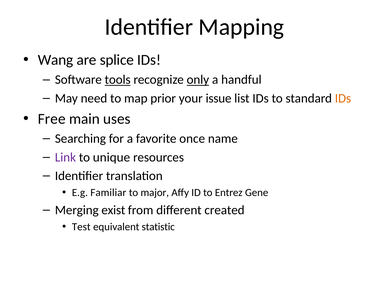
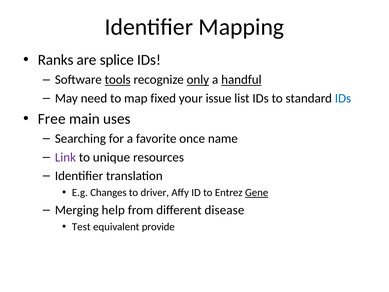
Wang: Wang -> Ranks
handful underline: none -> present
prior: prior -> fixed
IDs at (343, 98) colour: orange -> blue
Familiar: Familiar -> Changes
major: major -> driver
Gene underline: none -> present
exist: exist -> help
created: created -> disease
statistic: statistic -> provide
